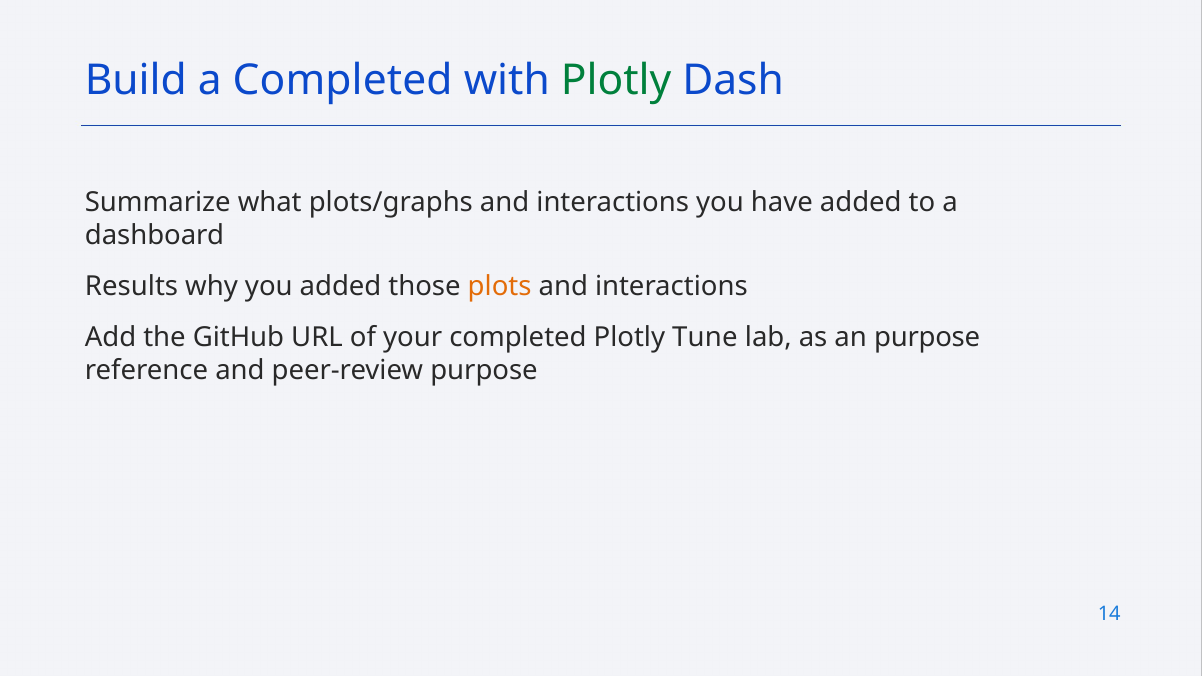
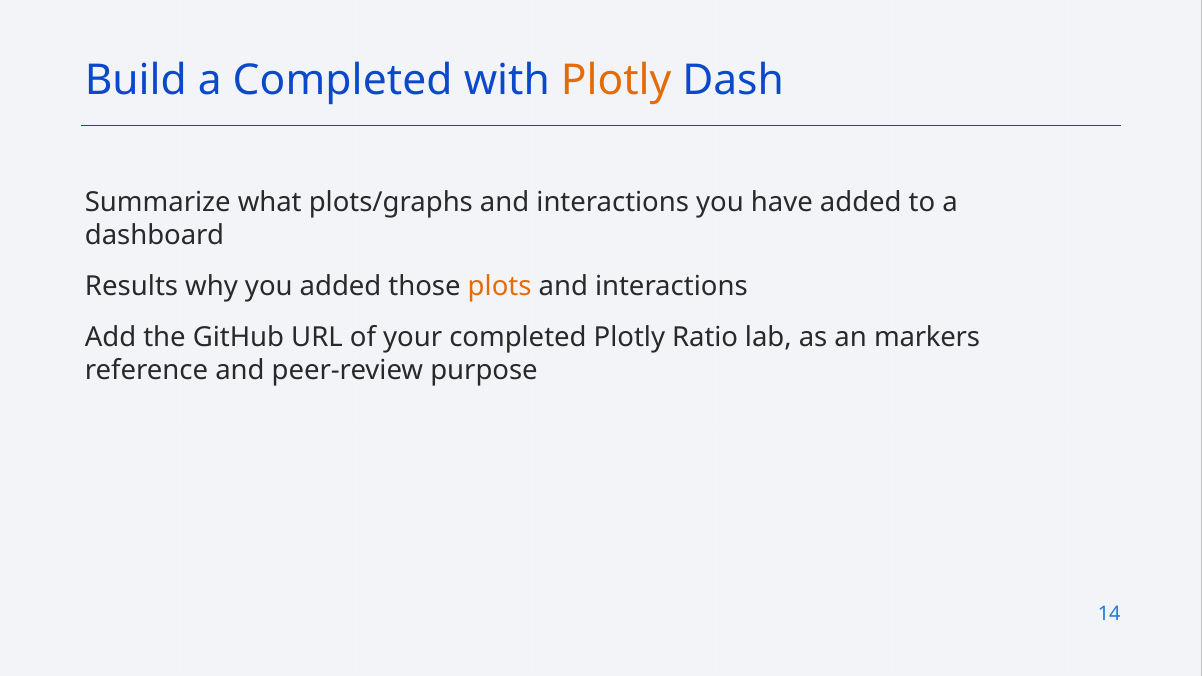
Plotly at (616, 80) colour: green -> orange
Tune: Tune -> Ratio
an purpose: purpose -> markers
